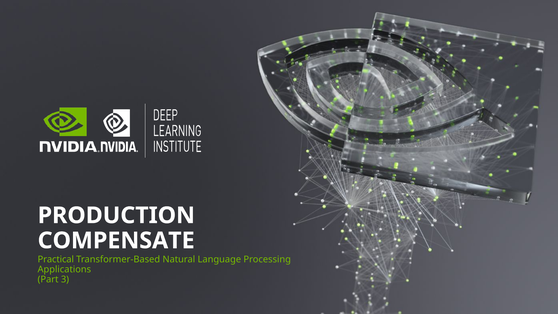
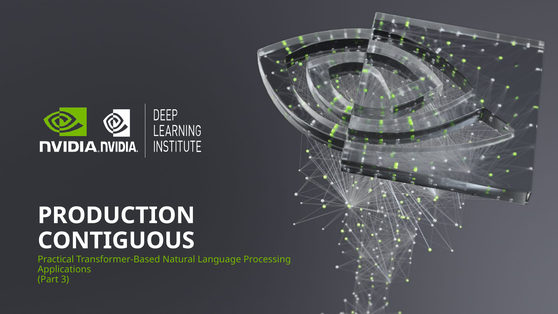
COMPENSATE: COMPENSATE -> CONTIGUOUS
